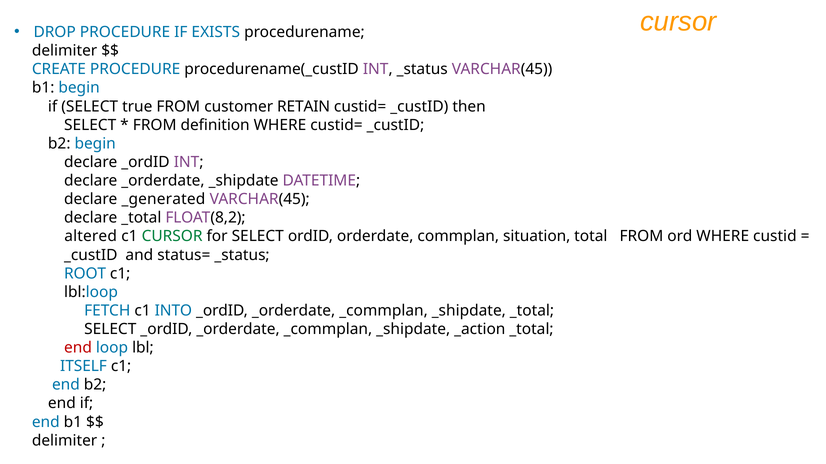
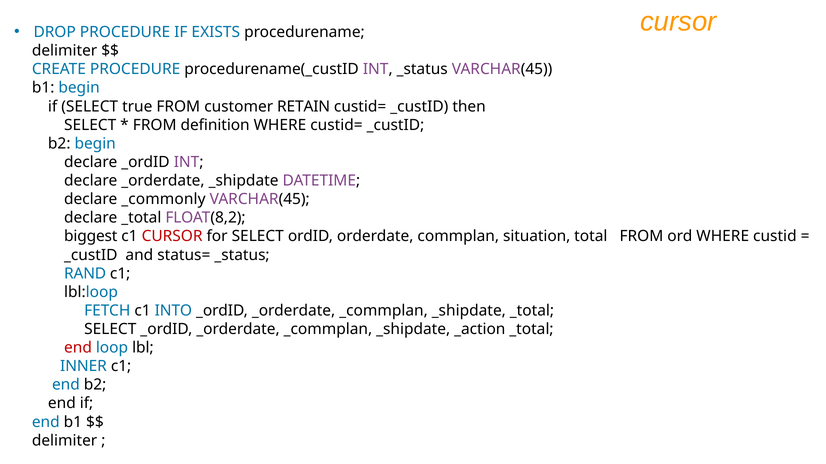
_generated: _generated -> _commonly
altered: altered -> biggest
CURSOR at (172, 237) colour: green -> red
ROOT: ROOT -> RAND
ITSELF: ITSELF -> INNER
